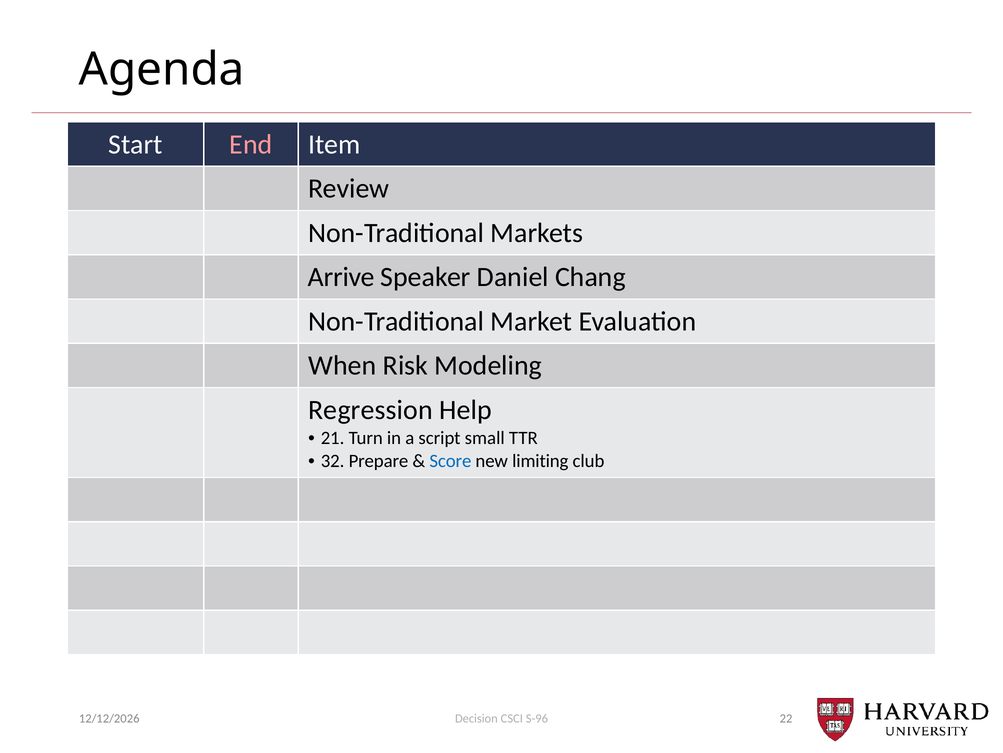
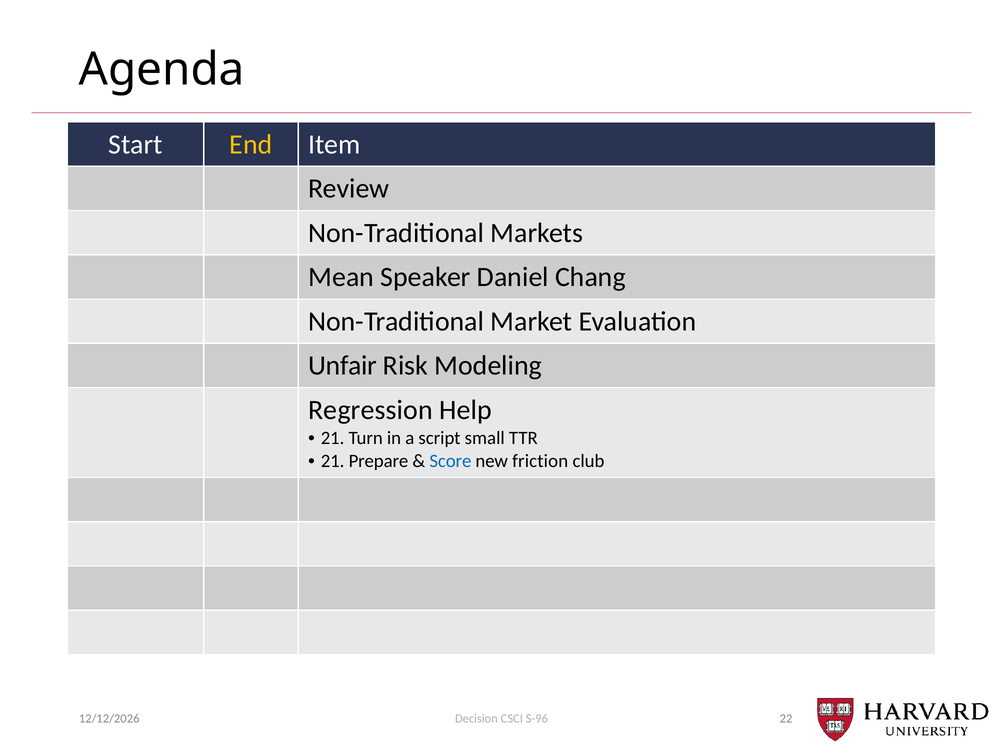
End colour: pink -> yellow
Arrive: Arrive -> Mean
When: When -> Unfair
32 at (333, 461): 32 -> 21
limiting: limiting -> friction
